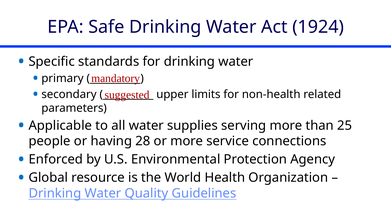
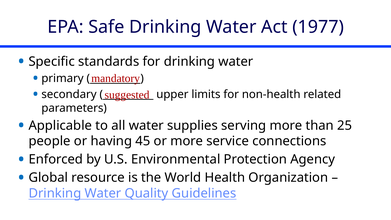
1924: 1924 -> 1977
28: 28 -> 45
